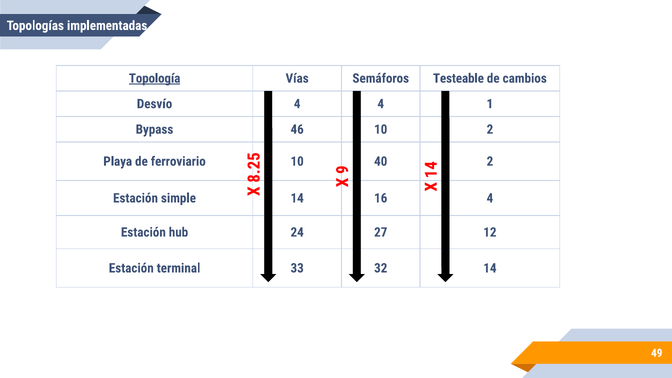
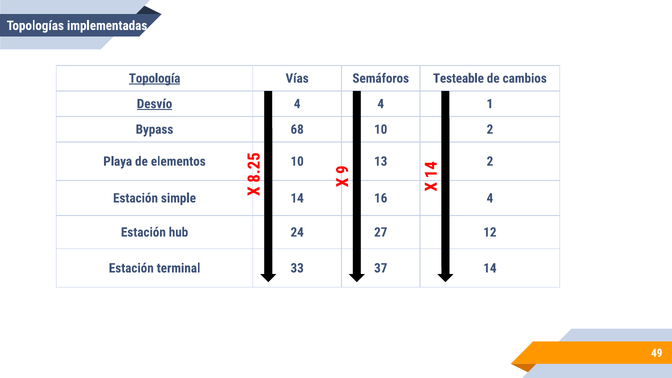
Desvío underline: none -> present
46: 46 -> 68
ferroviario: ferroviario -> elementos
40: 40 -> 13
32: 32 -> 37
